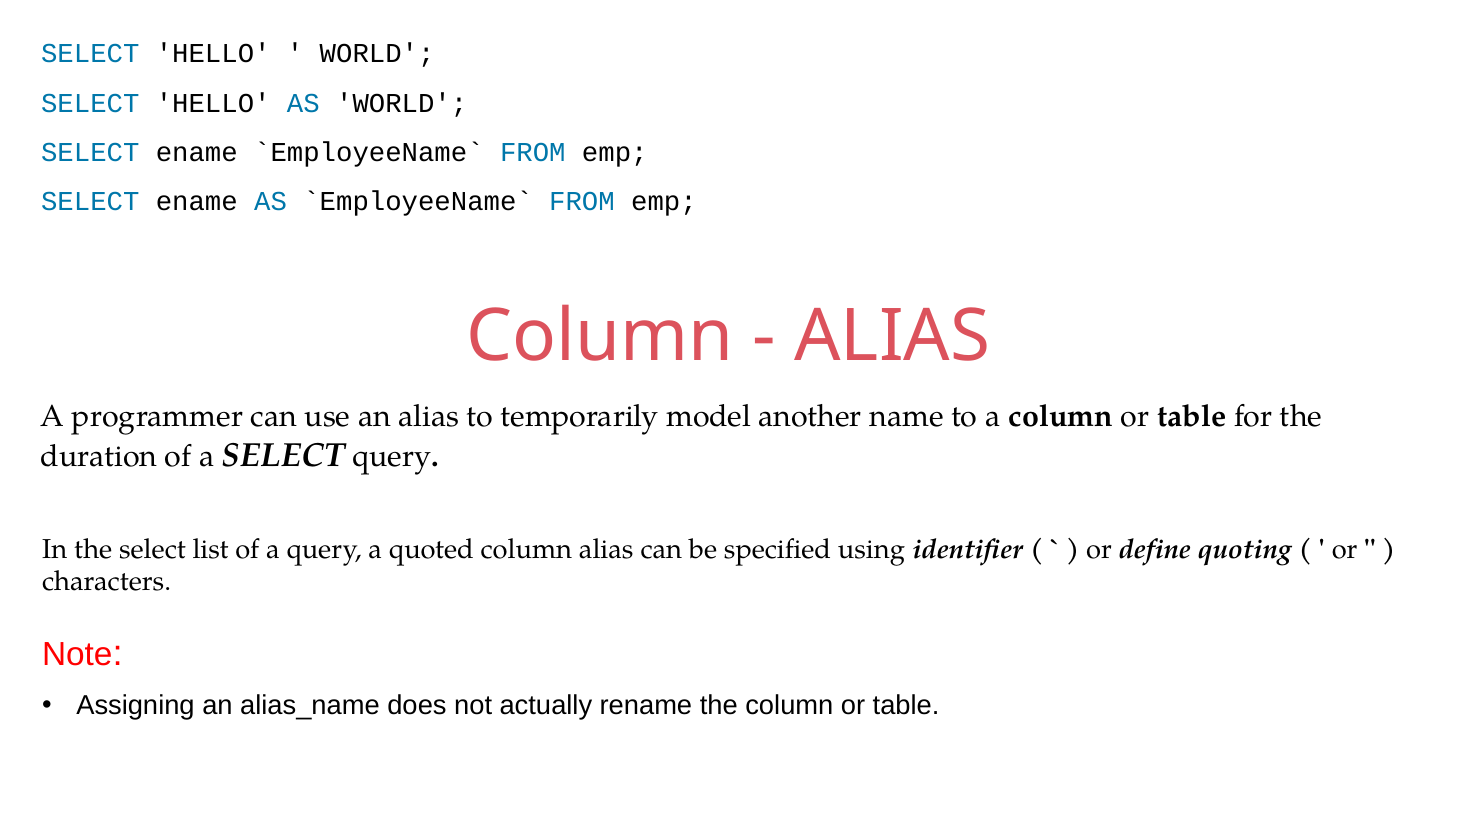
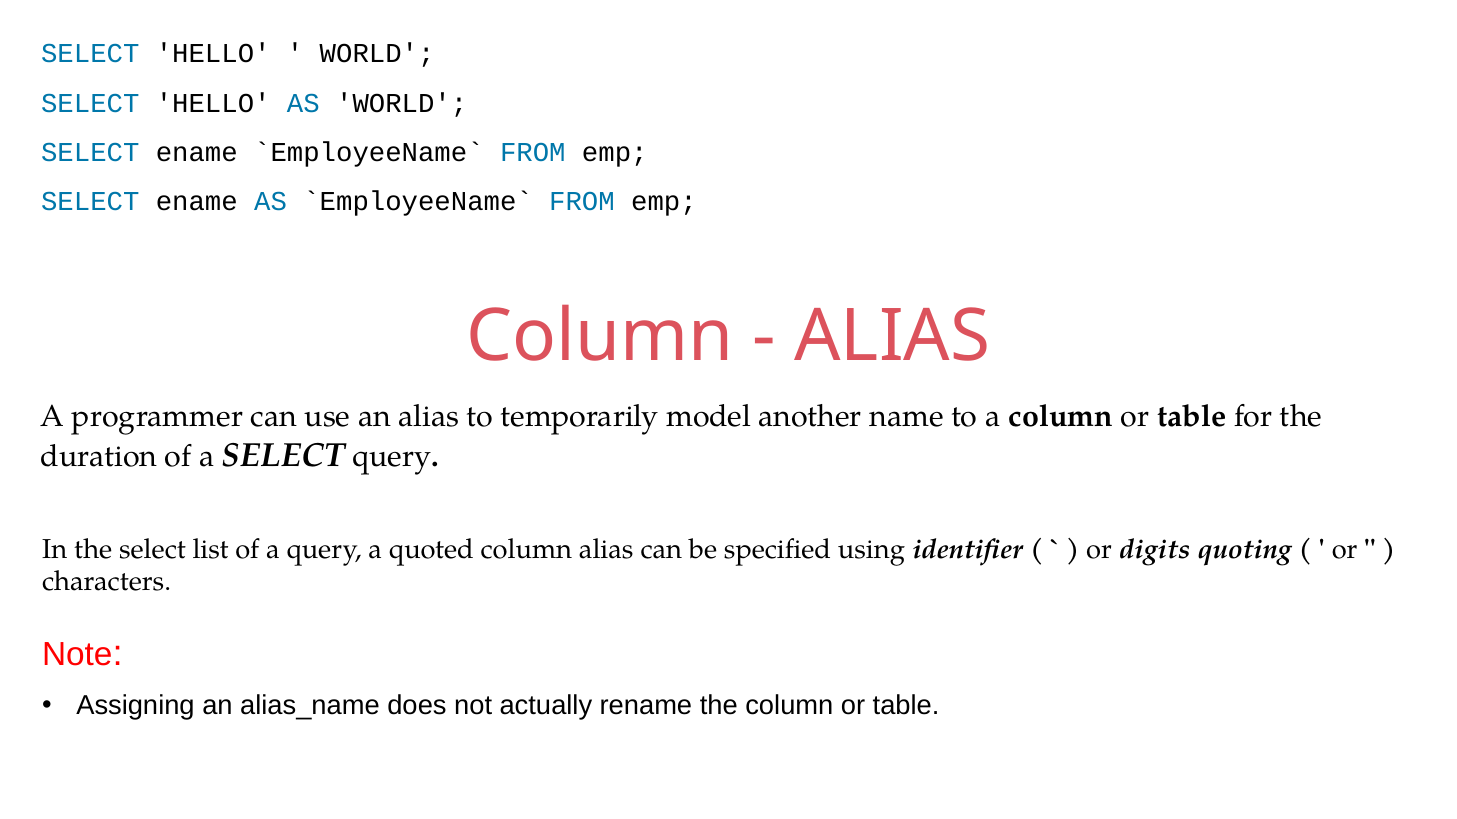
define: define -> digits
